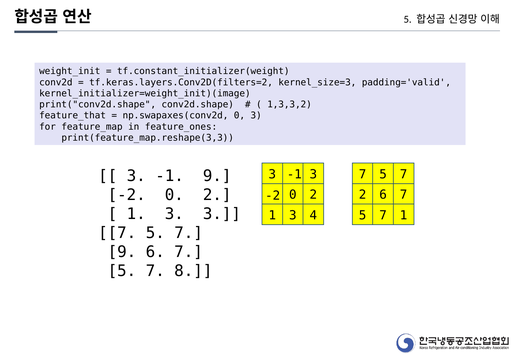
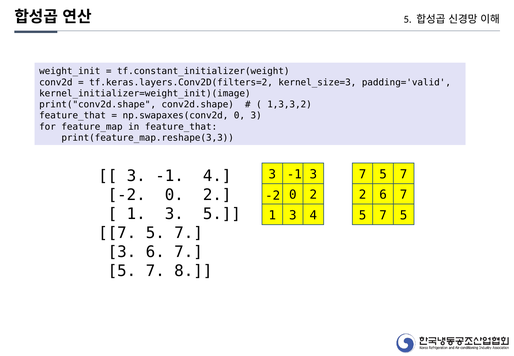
in feature_ones: feature_ones -> feature_that
-1 9: 9 -> 4
3 at (222, 214): 3 -> 5
1 at (404, 215): 1 -> 5
9 at (122, 252): 9 -> 3
